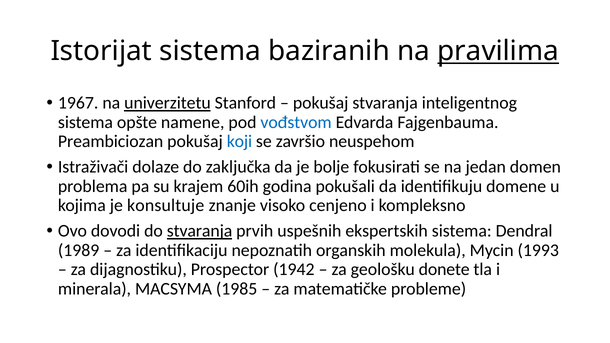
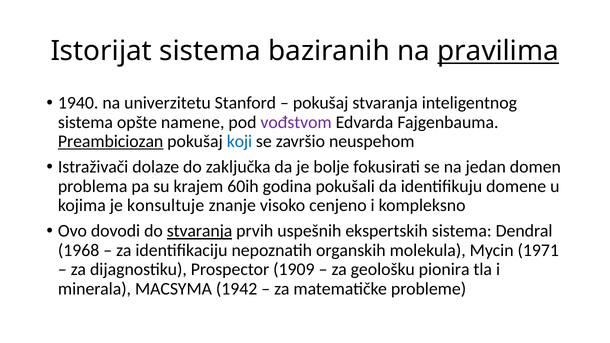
1967: 1967 -> 1940
univerzitetu underline: present -> none
vođstvom colour: blue -> purple
Preambiciozan underline: none -> present
1989: 1989 -> 1968
1993: 1993 -> 1971
1942: 1942 -> 1909
donete: donete -> pionira
1985: 1985 -> 1942
